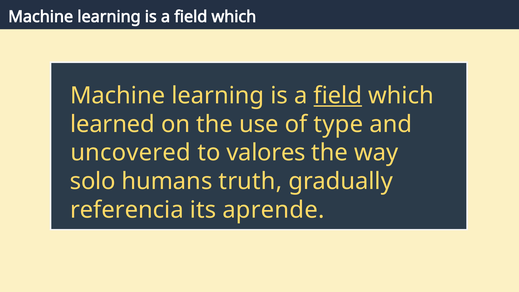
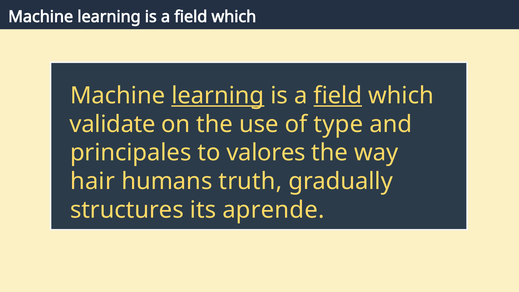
learning at (218, 96) underline: none -> present
learned: learned -> validate
uncovered: uncovered -> principales
solo: solo -> hair
referencia: referencia -> structures
